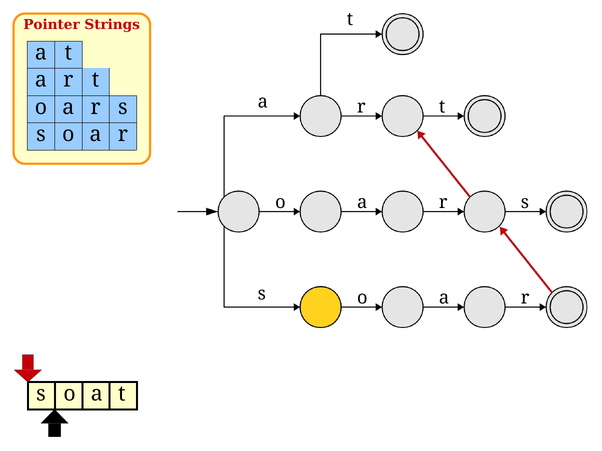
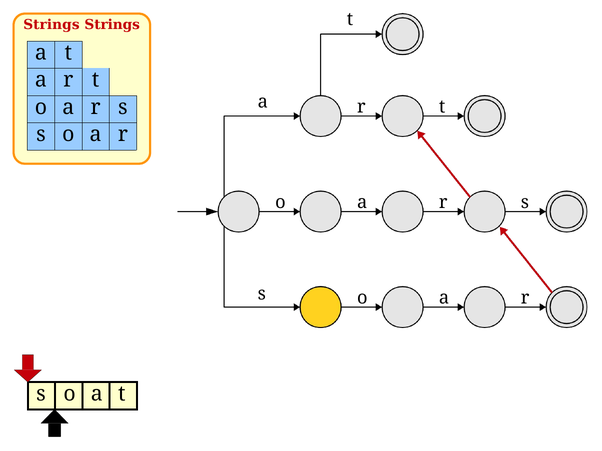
Pointer at (51, 25): Pointer -> Strings
